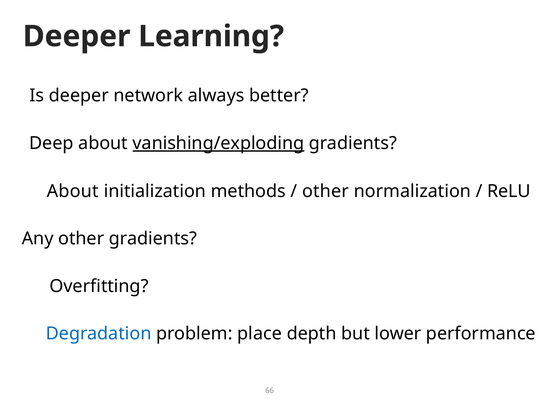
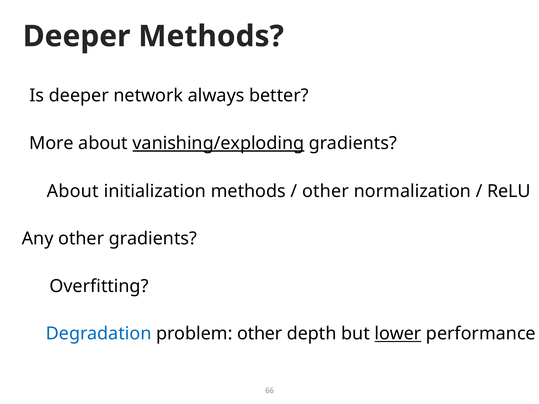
Deeper Learning: Learning -> Methods
Deep: Deep -> More
problem place: place -> other
lower underline: none -> present
